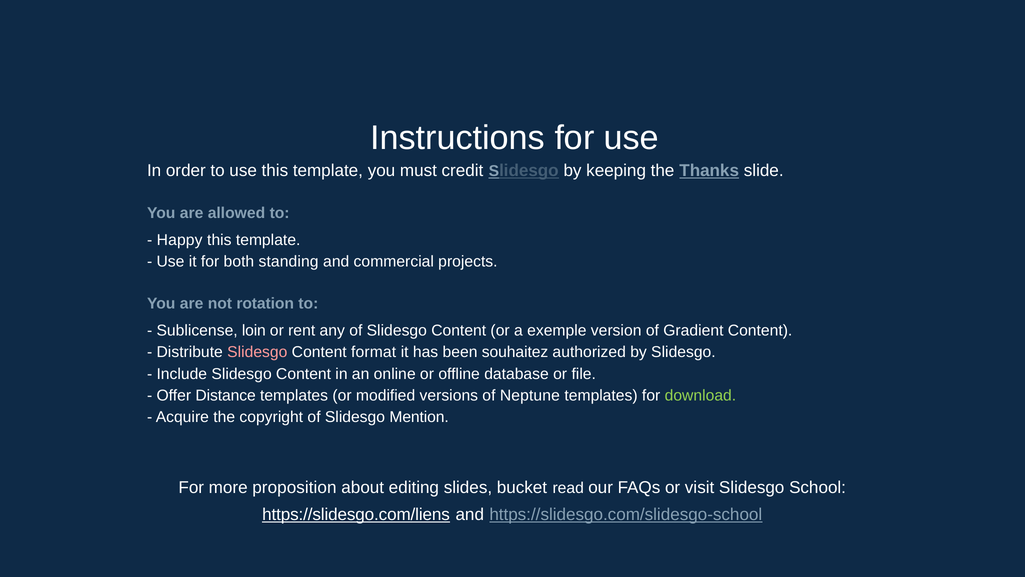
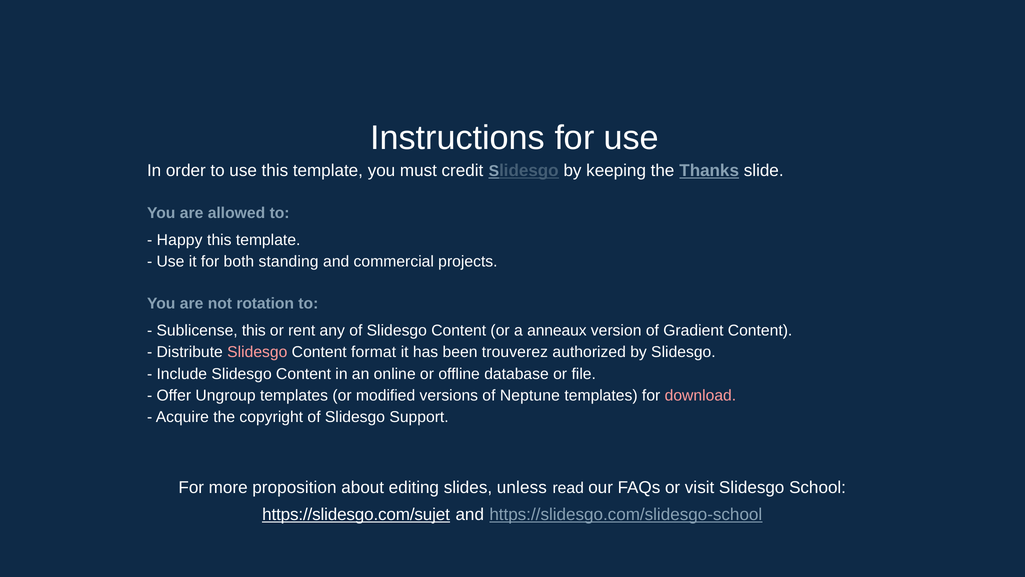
Sublicense loin: loin -> this
exemple: exemple -> anneaux
souhaitez: souhaitez -> trouverez
Distance: Distance -> Ungroup
download colour: light green -> pink
Mention: Mention -> Support
bucket: bucket -> unless
https://slidesgo.com/liens: https://slidesgo.com/liens -> https://slidesgo.com/sujet
